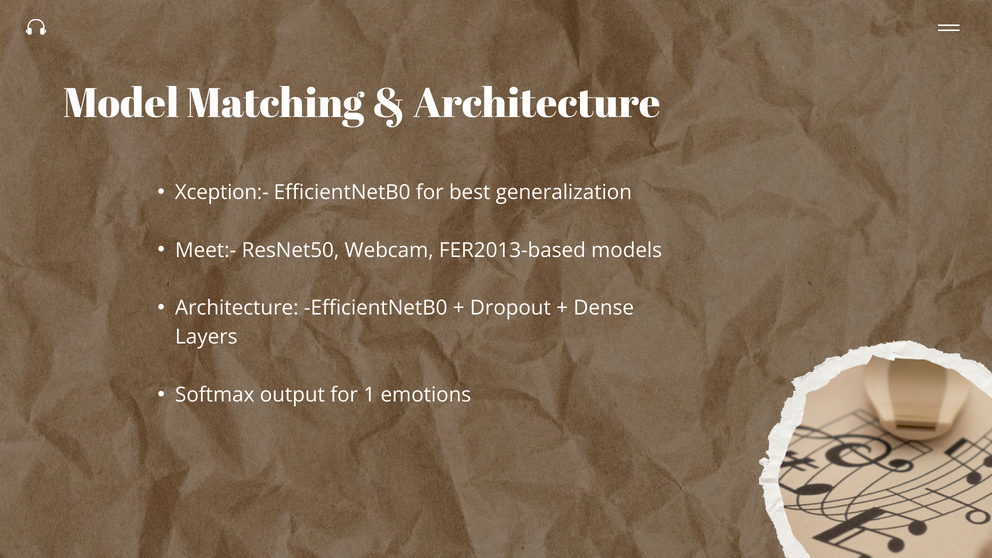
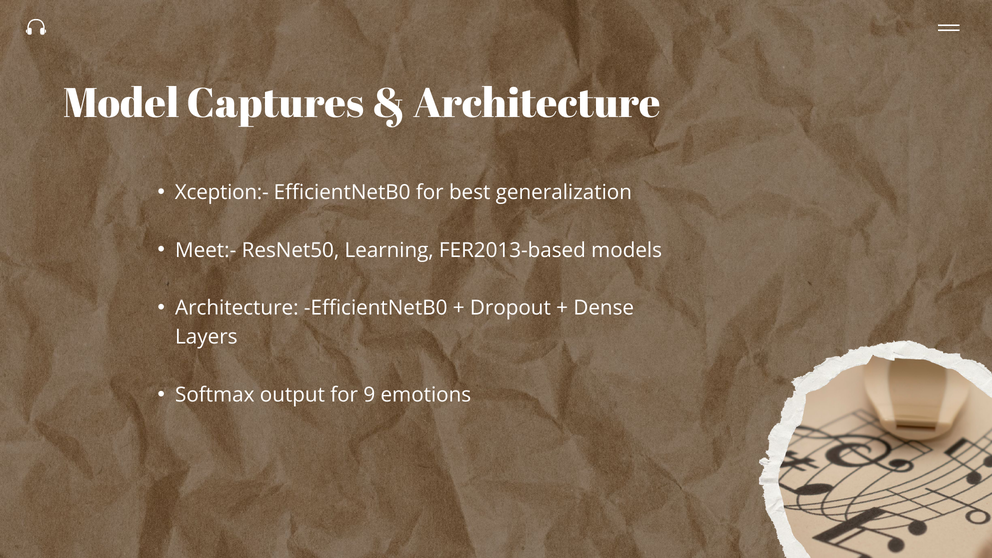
Matching: Matching -> Captures
Webcam: Webcam -> Learning
1: 1 -> 9
